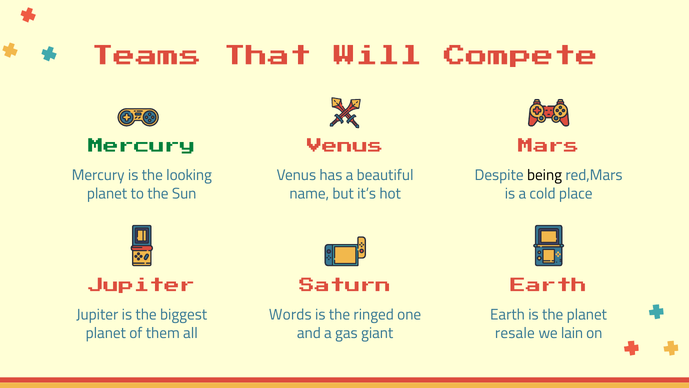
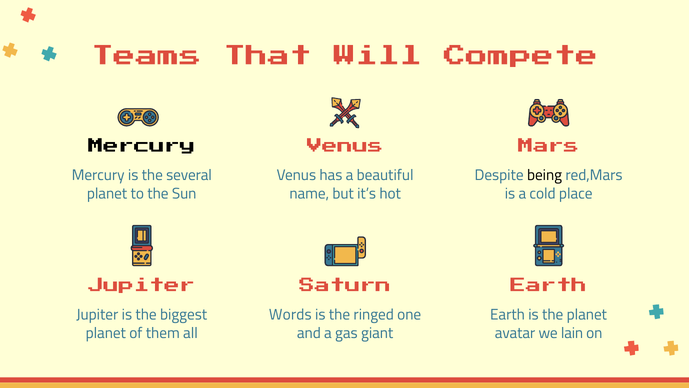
Mercury at (142, 148) colour: green -> black
looking: looking -> several
resale: resale -> avatar
